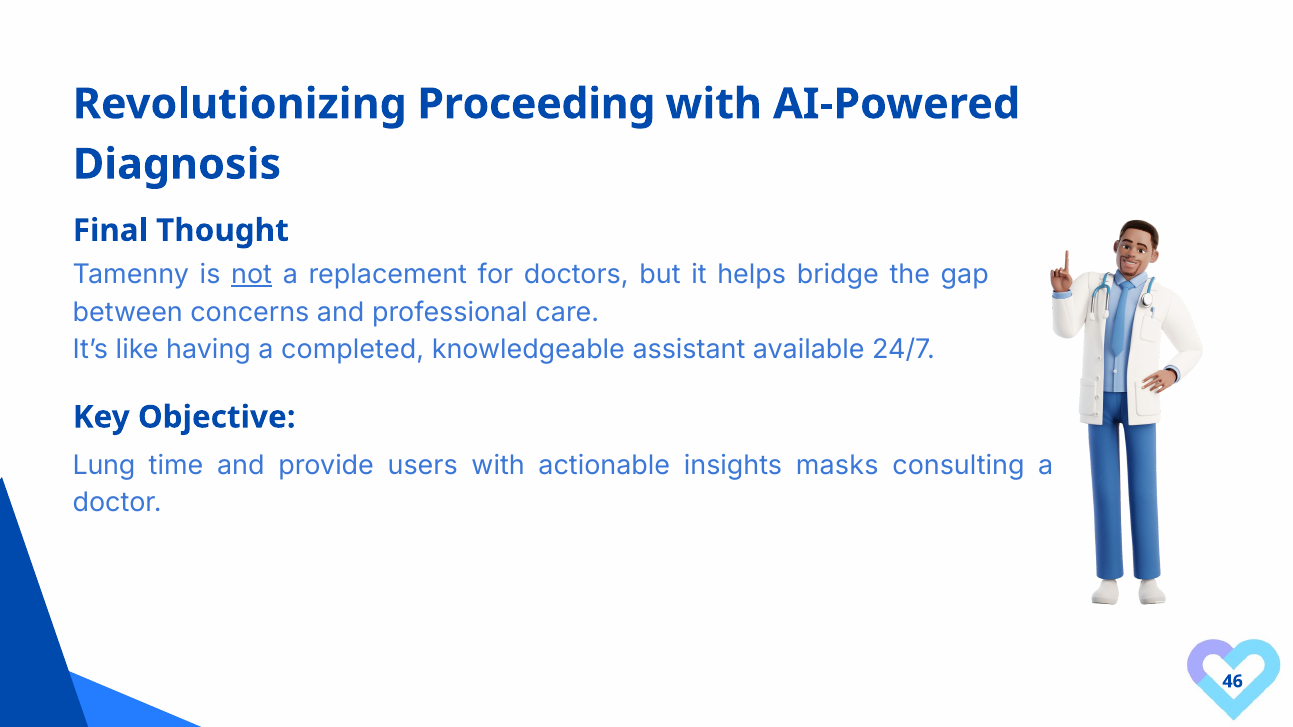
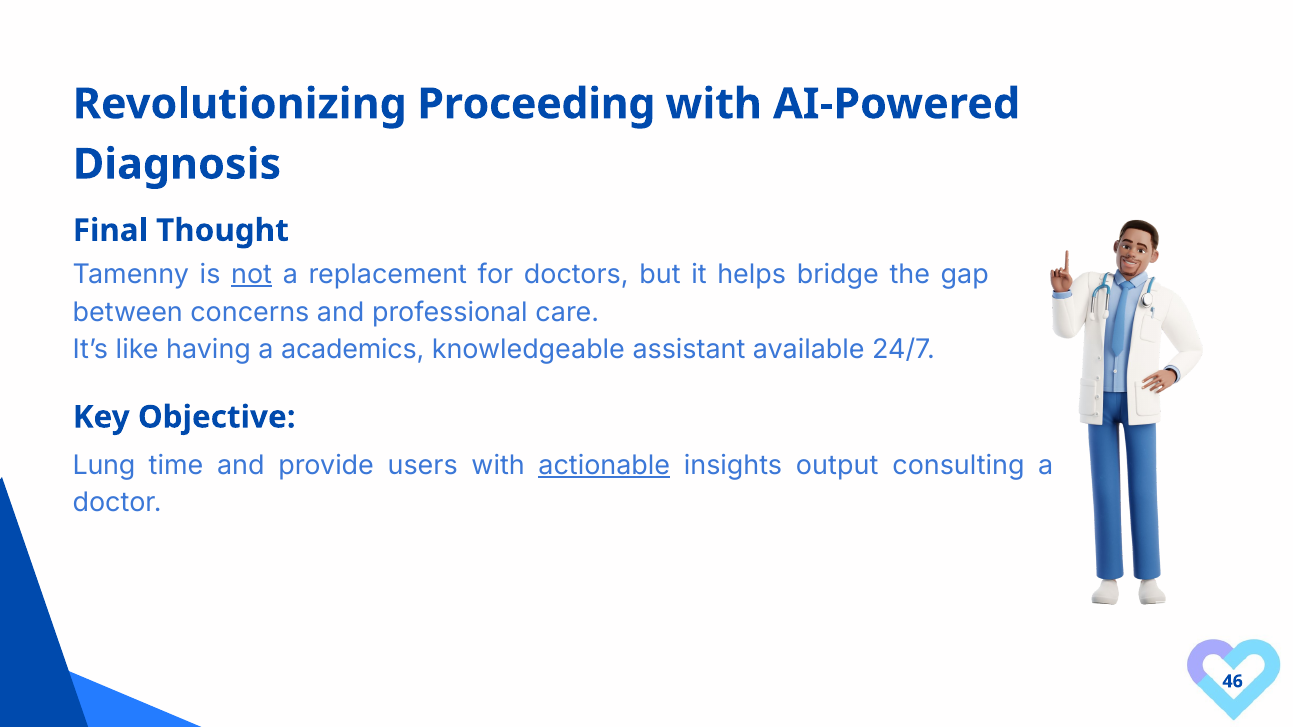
completed: completed -> academics
actionable underline: none -> present
masks: masks -> output
